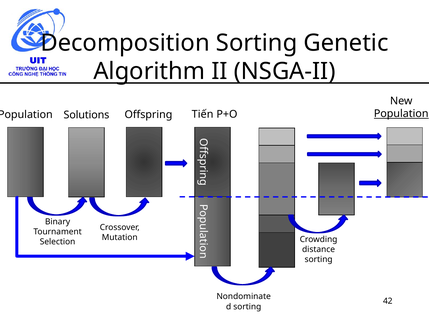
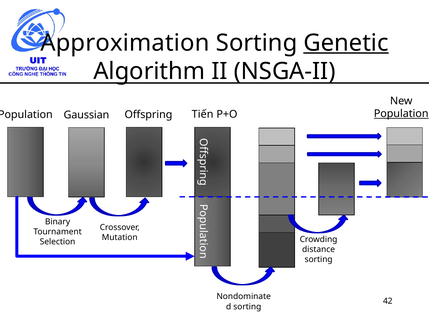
Decomposition: Decomposition -> Approximation
Genetic underline: none -> present
Solutions: Solutions -> Gaussian
